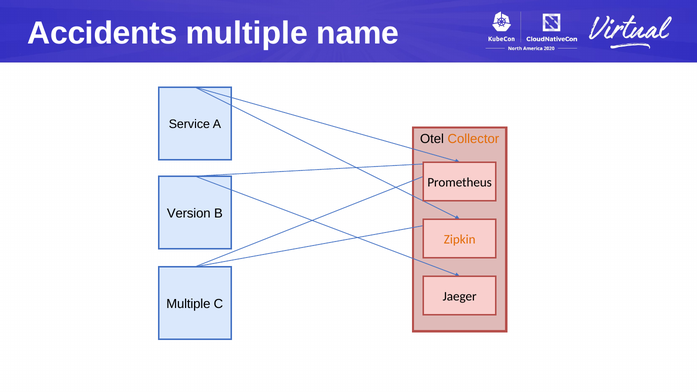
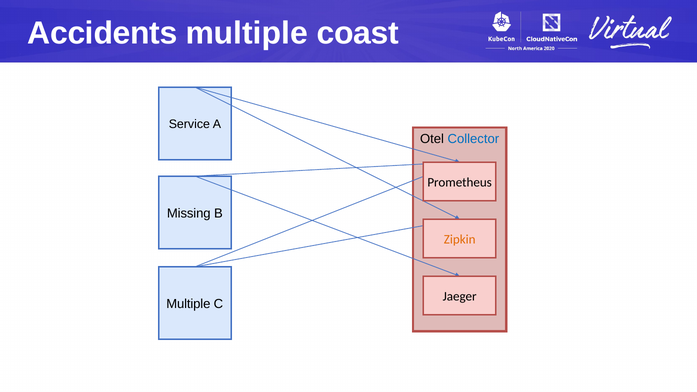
name: name -> coast
Collector colour: orange -> blue
Version: Version -> Missing
